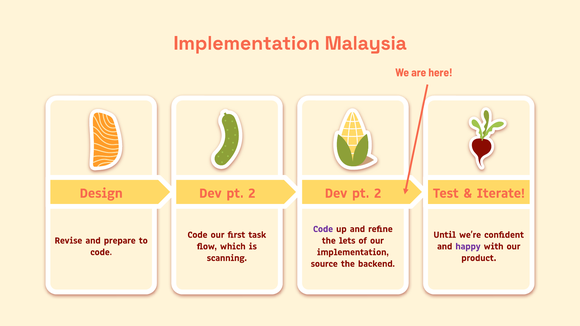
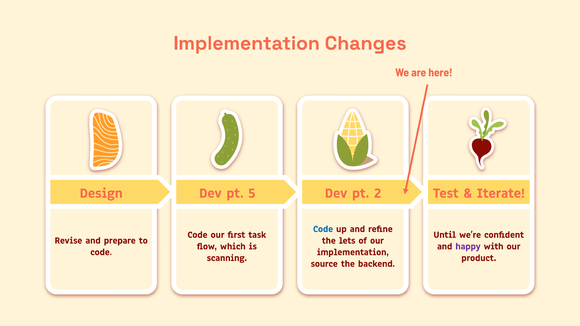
Malaysia: Malaysia -> Changes
2 at (252, 193): 2 -> 5
Code at (323, 229) colour: purple -> blue
